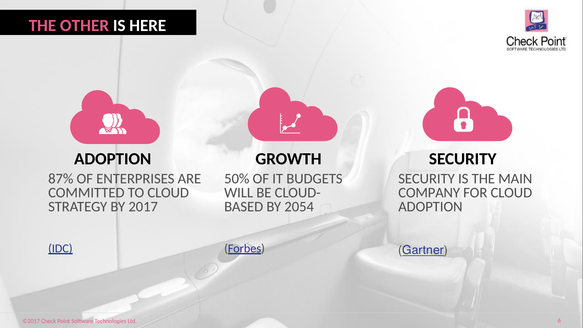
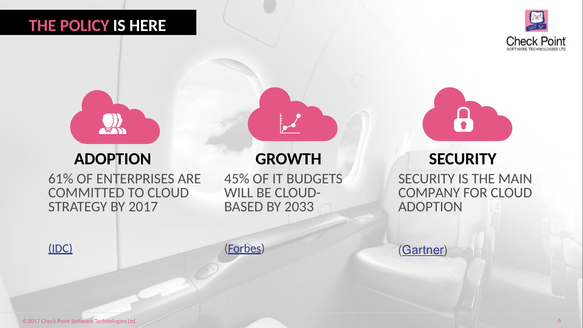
OTHER: OTHER -> POLICY
50%: 50% -> 45%
87%: 87% -> 61%
2054: 2054 -> 2033
